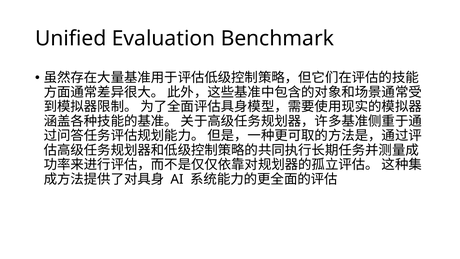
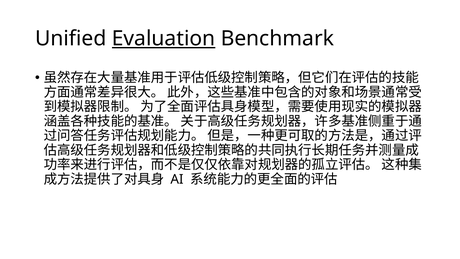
Evaluation underline: none -> present
